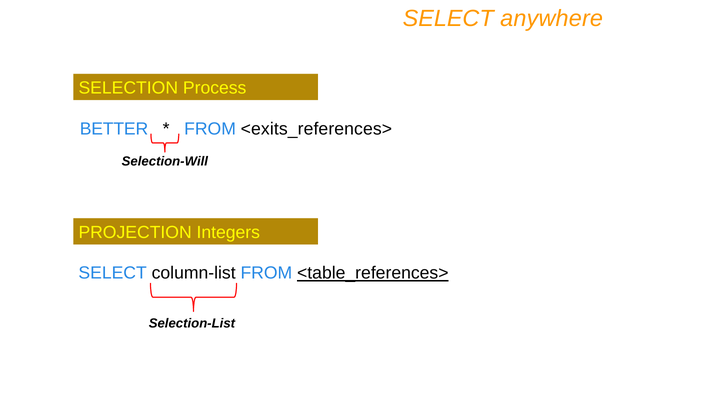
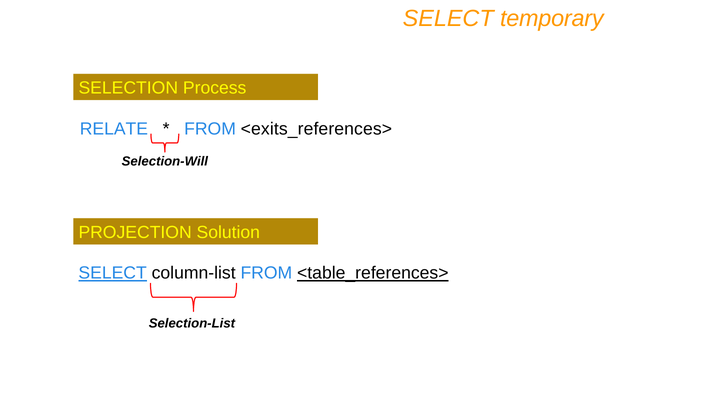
anywhere: anywhere -> temporary
BETTER: BETTER -> RELATE
Integers: Integers -> Solution
SELECT at (113, 273) underline: none -> present
